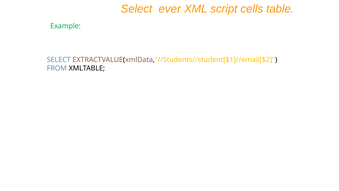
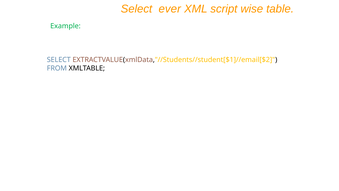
cells: cells -> wise
